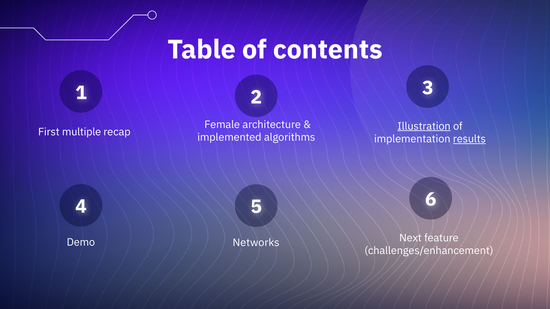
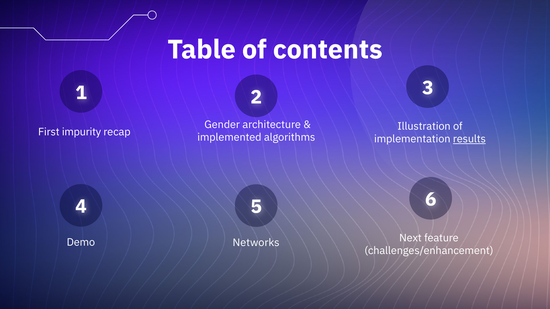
Female: Female -> Gender
Illustration underline: present -> none
multiple: multiple -> impurity
